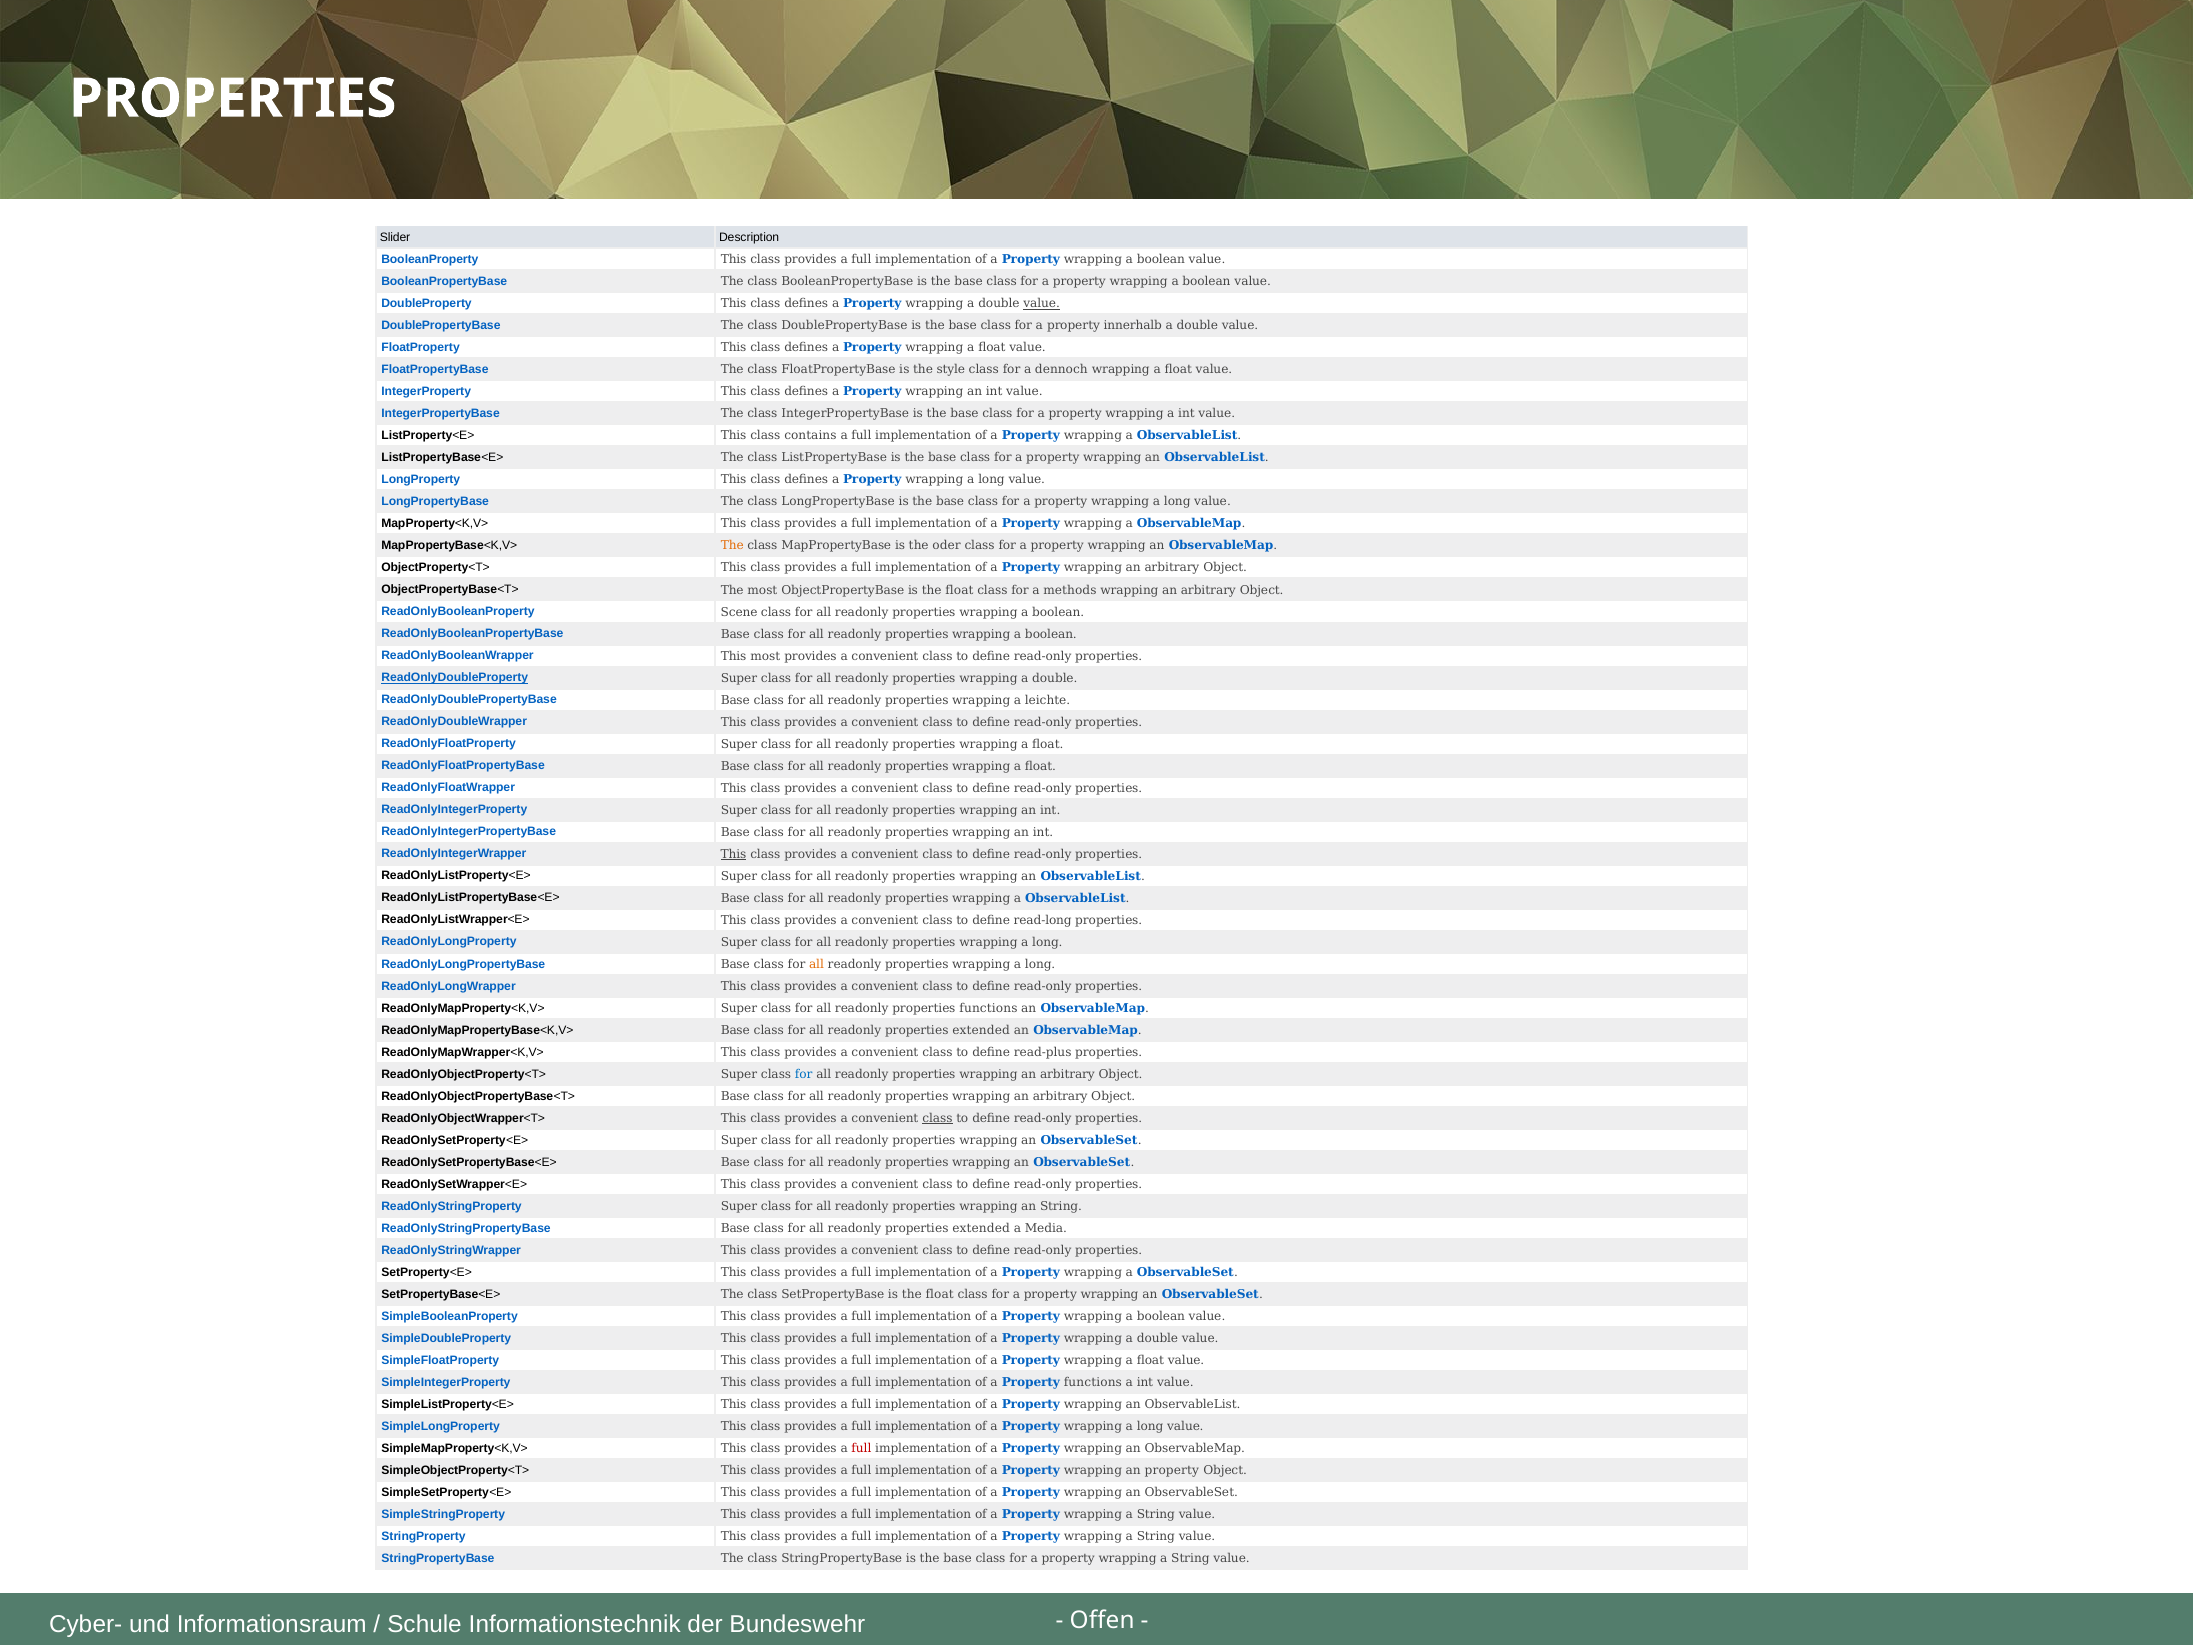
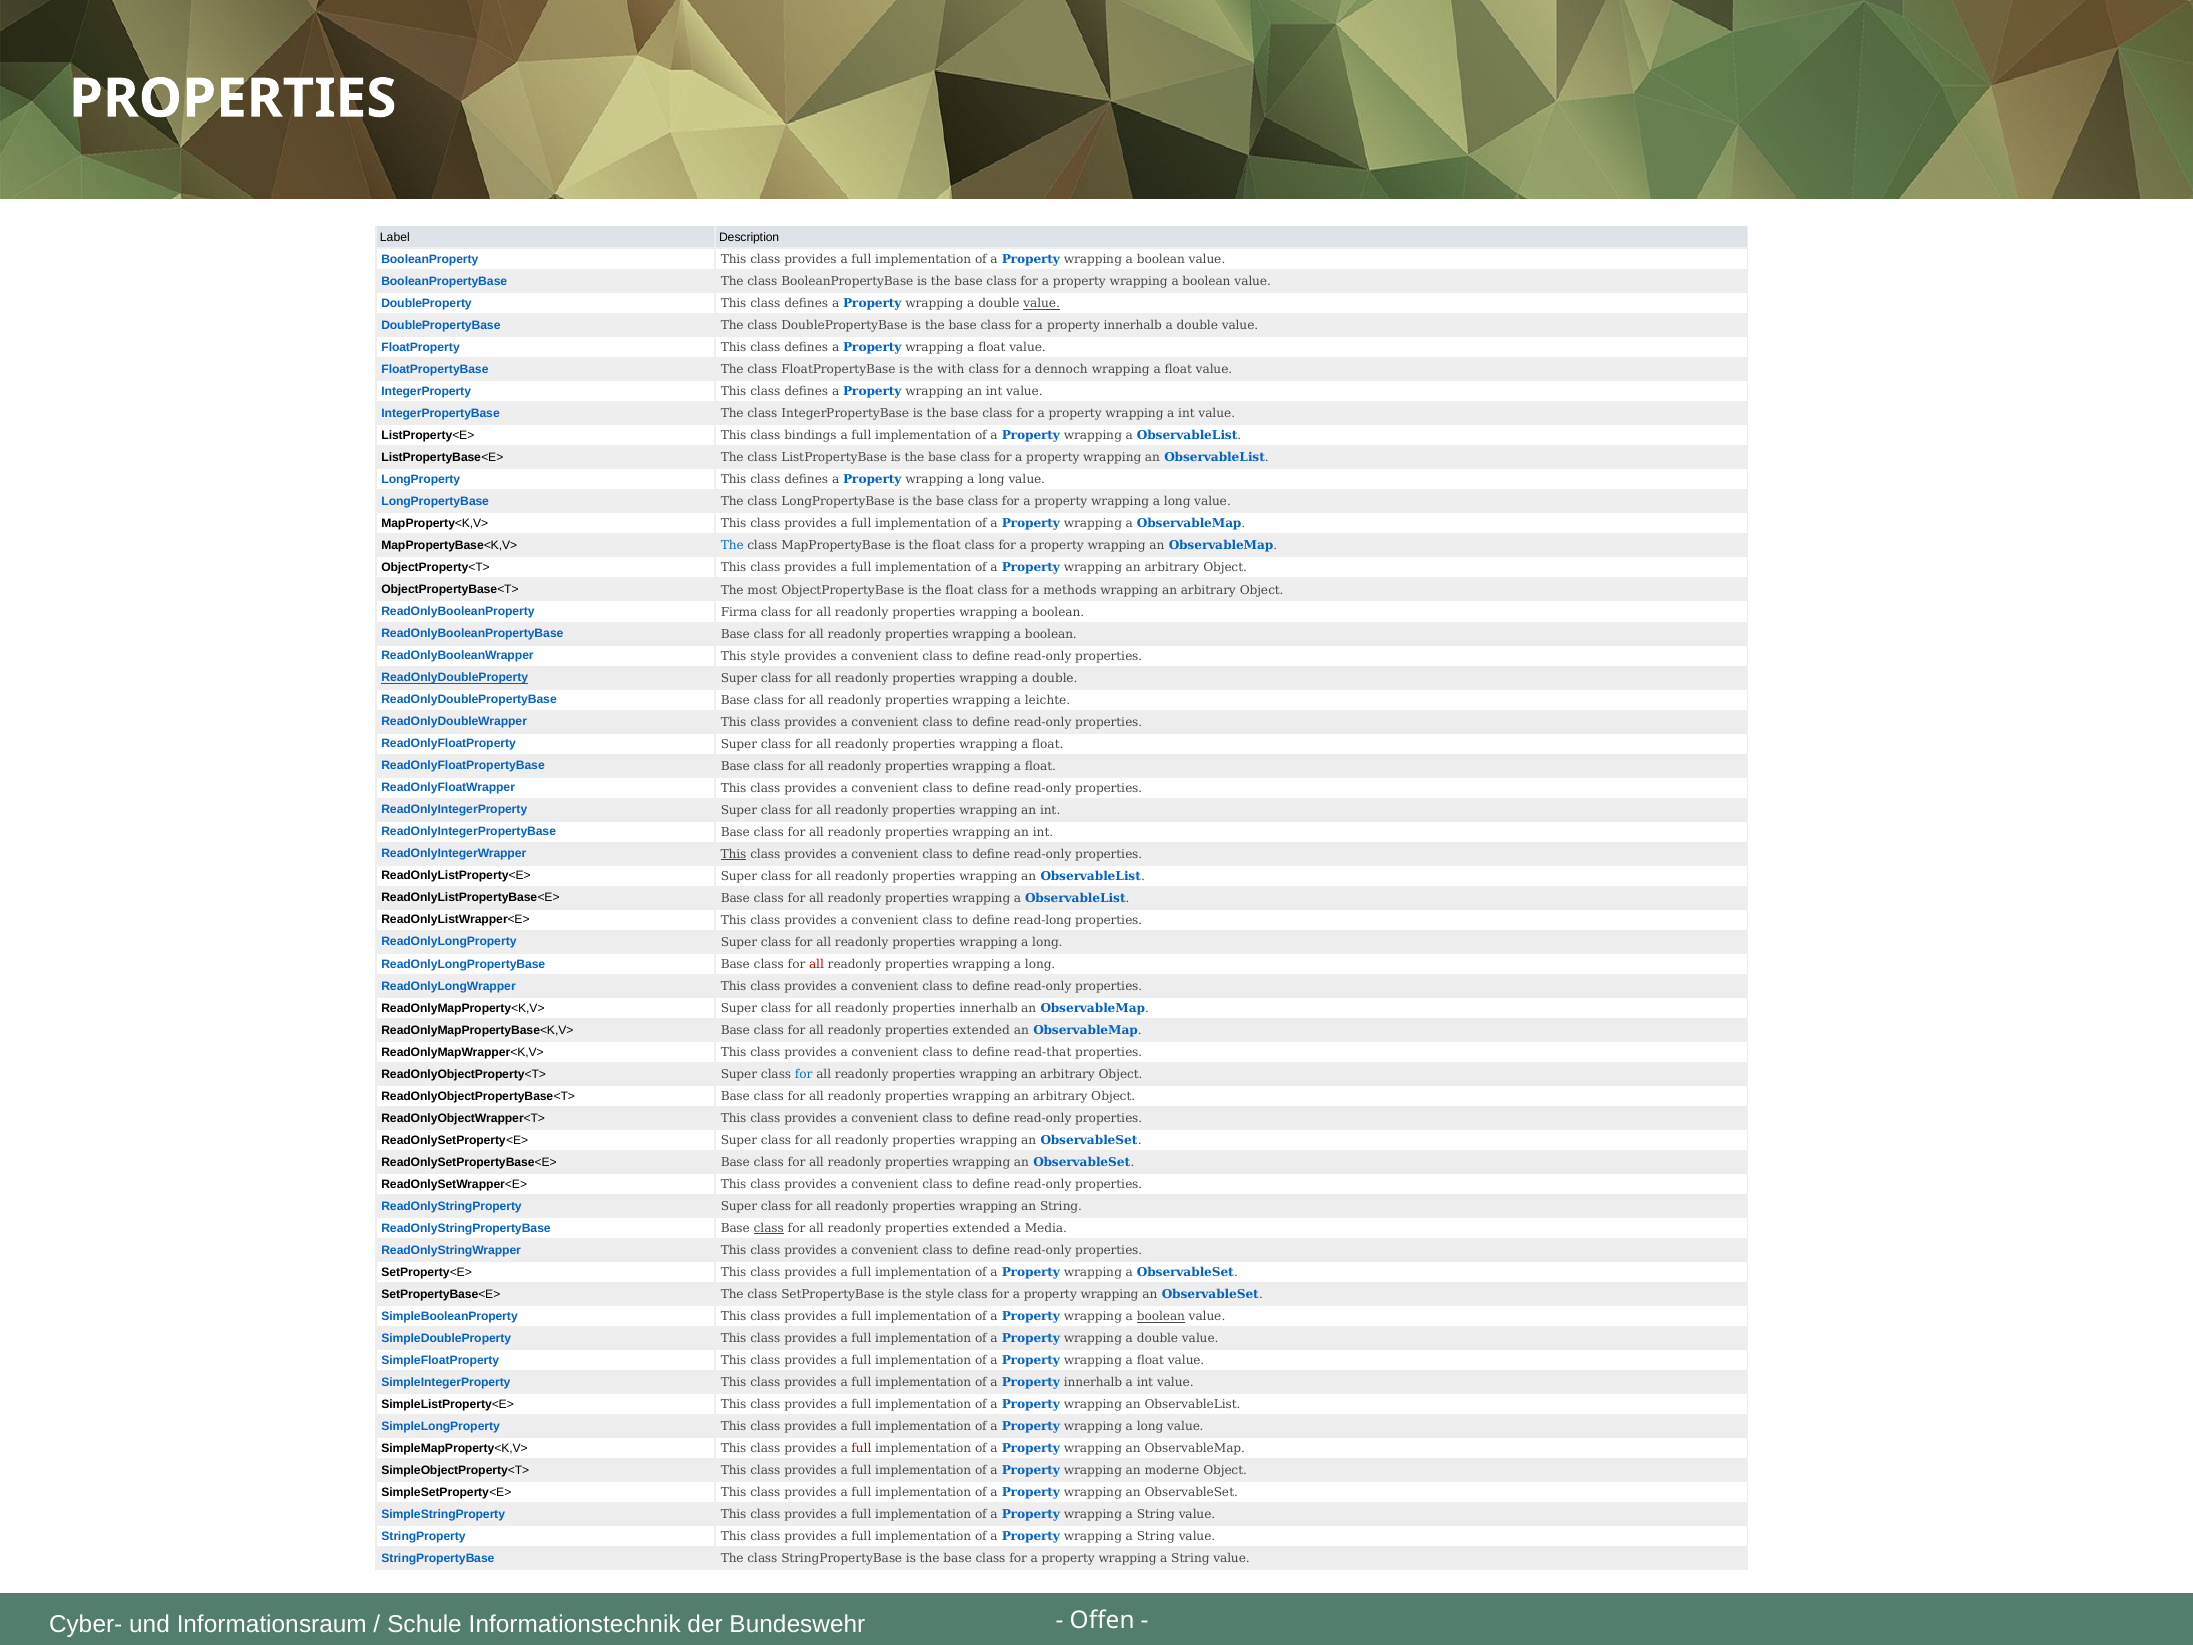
Slider: Slider -> Label
style: style -> with
contains: contains -> bindings
The at (732, 546) colour: orange -> blue
MapPropertyBase is the oder: oder -> float
Scene: Scene -> Firma
This most: most -> style
all at (816, 964) colour: orange -> red
properties functions: functions -> innerhalb
read-plus: read-plus -> read-that
class at (937, 1118) underline: present -> none
class at (769, 1228) underline: none -> present
SetPropertyBase is the float: float -> style
boolean at (1161, 1316) underline: none -> present
of a Property functions: functions -> innerhalb
an property: property -> moderne
